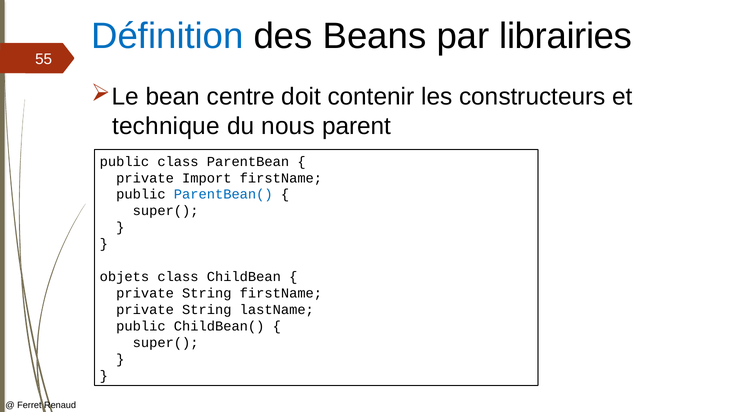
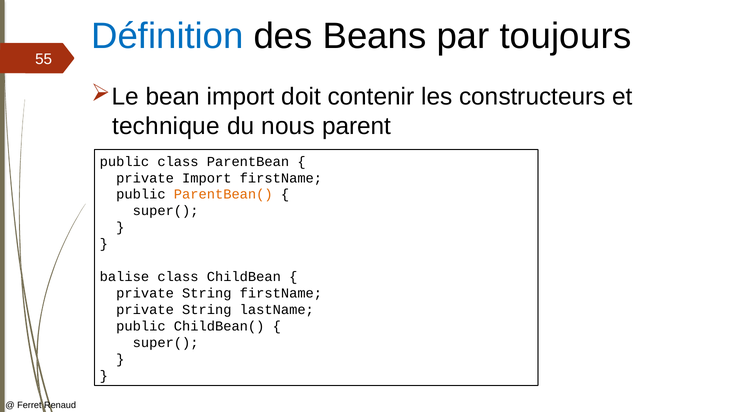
librairies: librairies -> toujours
bean centre: centre -> import
ParentBean( colour: blue -> orange
objets: objets -> balise
